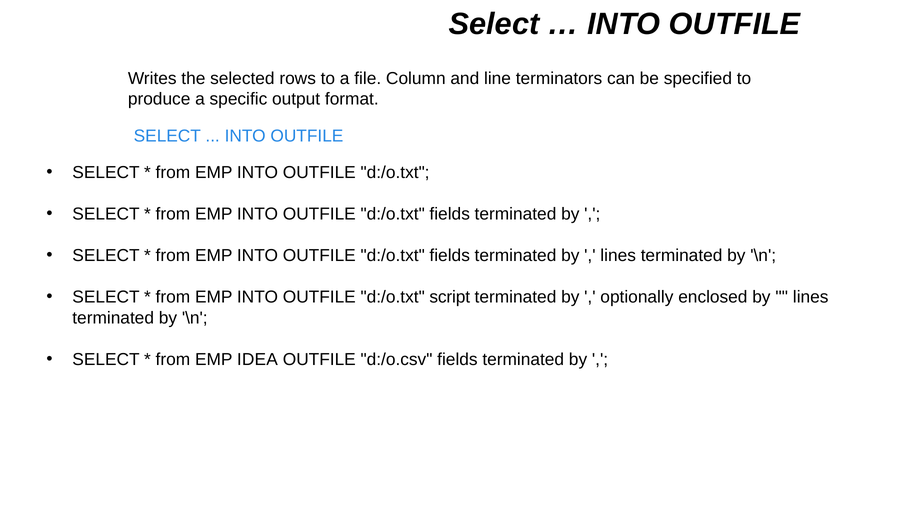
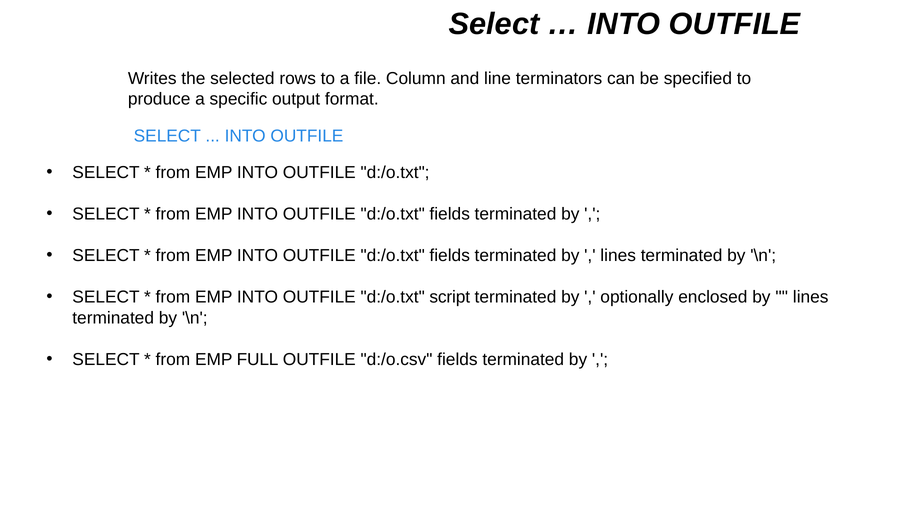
IDEA: IDEA -> FULL
